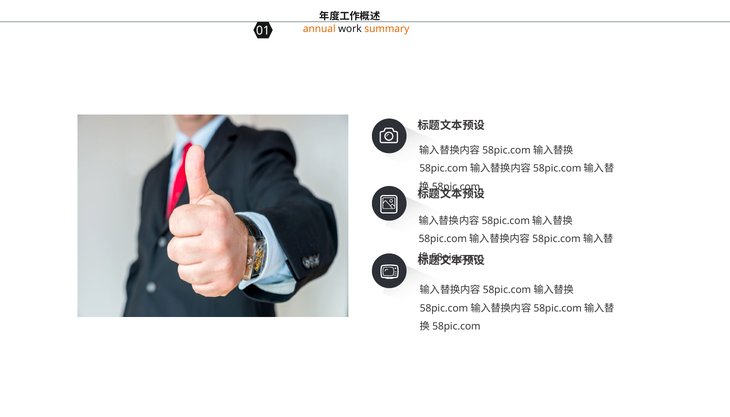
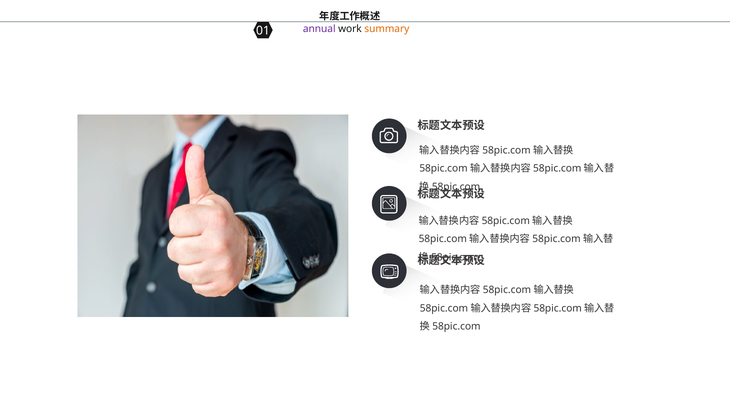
annual colour: orange -> purple
